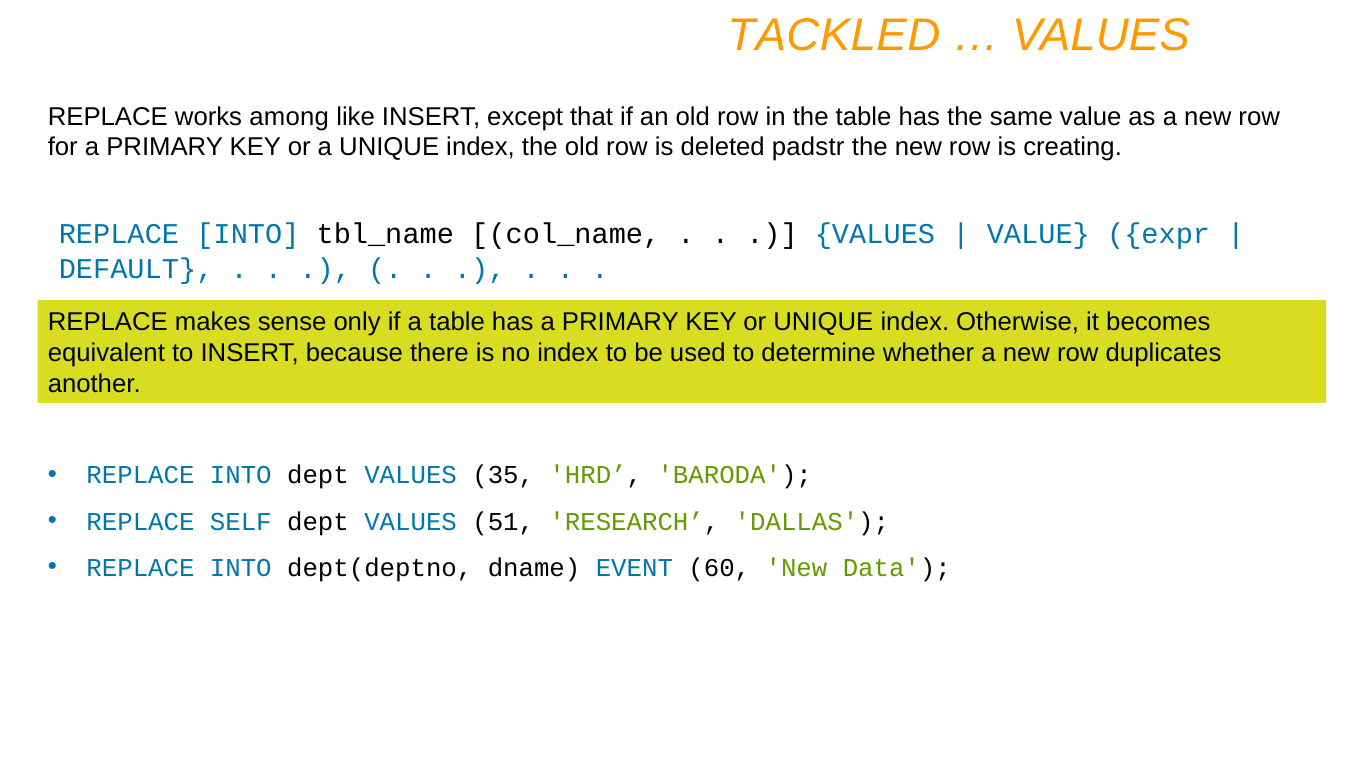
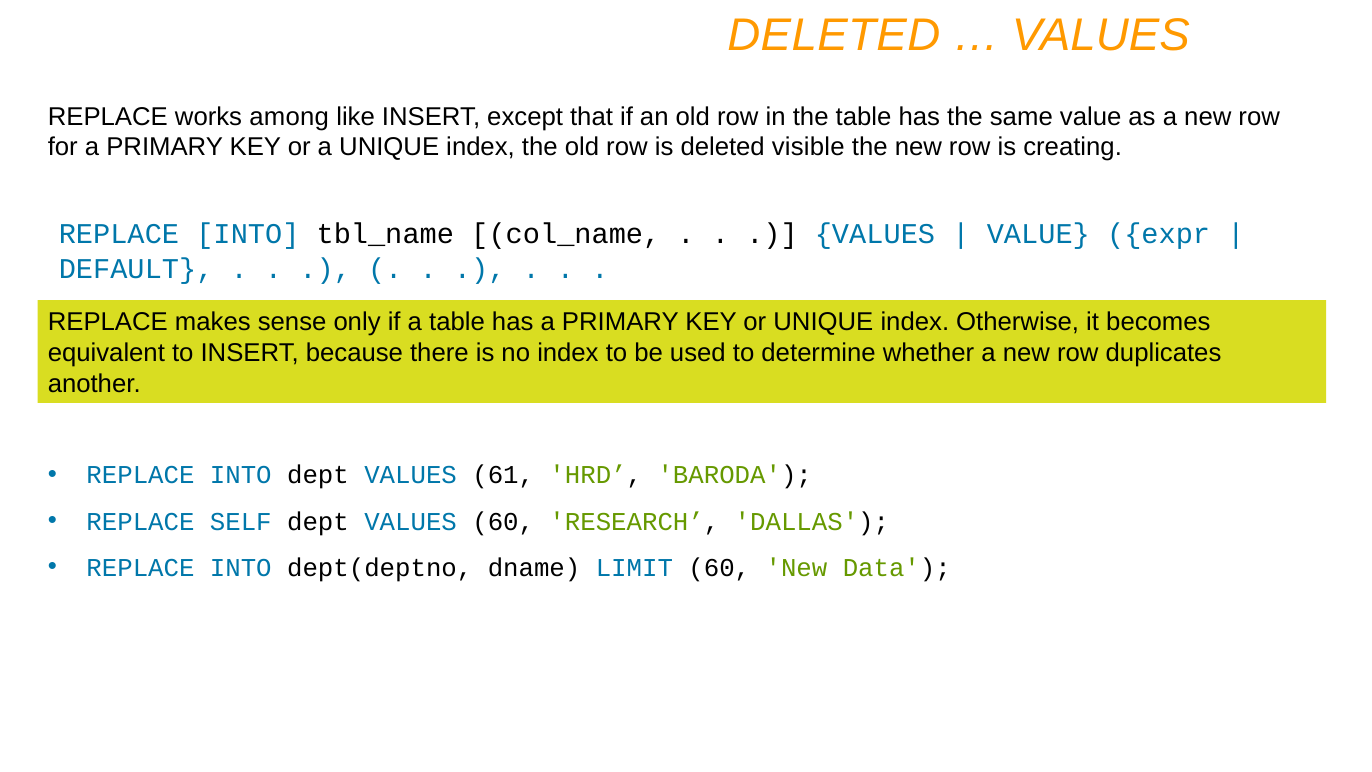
TACKLED at (834, 36): TACKLED -> DELETED
padstr: padstr -> visible
35: 35 -> 61
VALUES 51: 51 -> 60
EVENT: EVENT -> LIMIT
